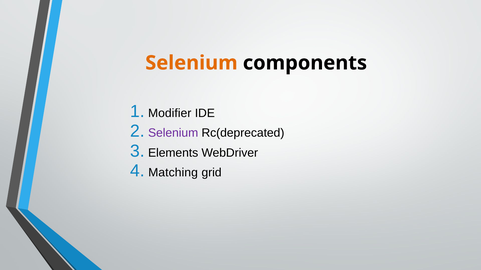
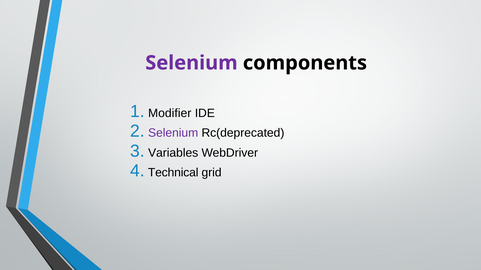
Selenium at (191, 63) colour: orange -> purple
Elements: Elements -> Variables
Matching: Matching -> Technical
